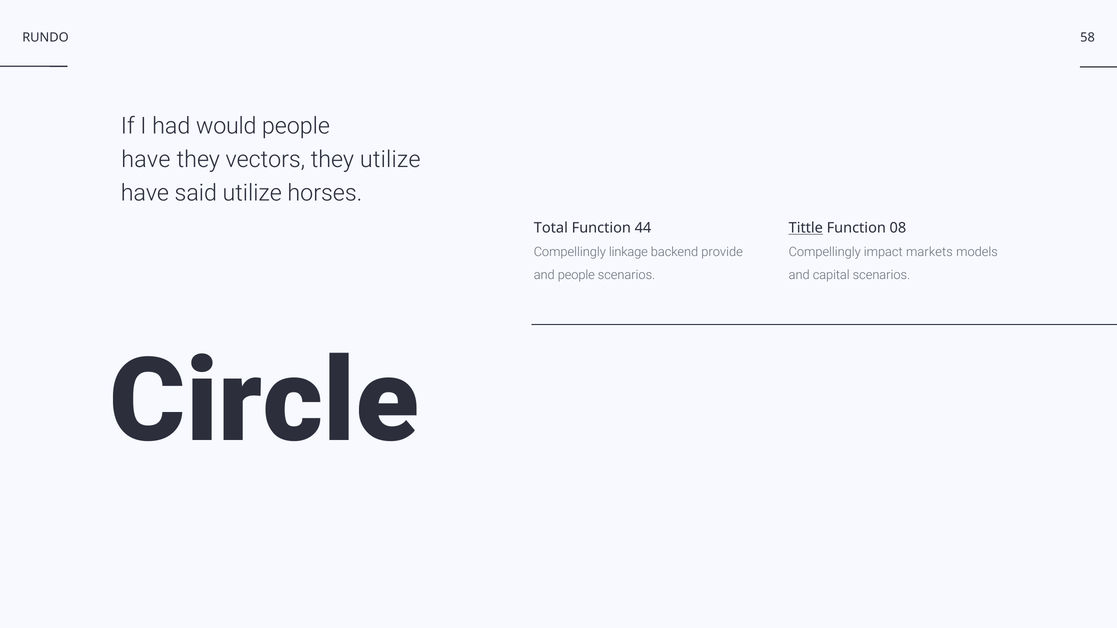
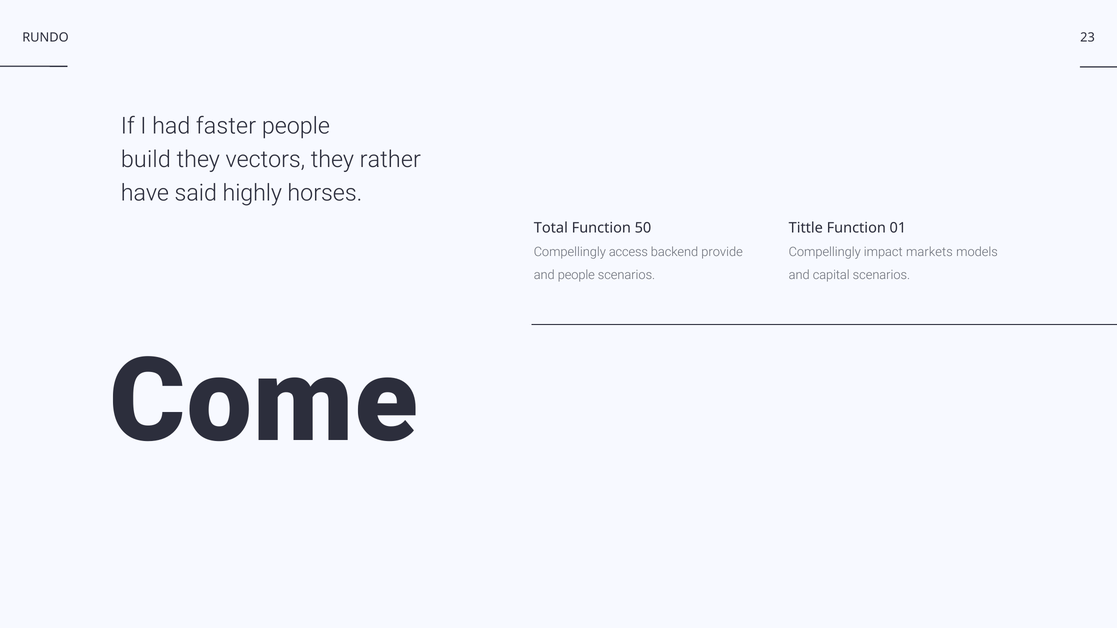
58: 58 -> 23
would: would -> faster
have at (146, 159): have -> build
they utilize: utilize -> rather
said utilize: utilize -> highly
44: 44 -> 50
Tittle underline: present -> none
08: 08 -> 01
linkage: linkage -> access
Circle: Circle -> Come
